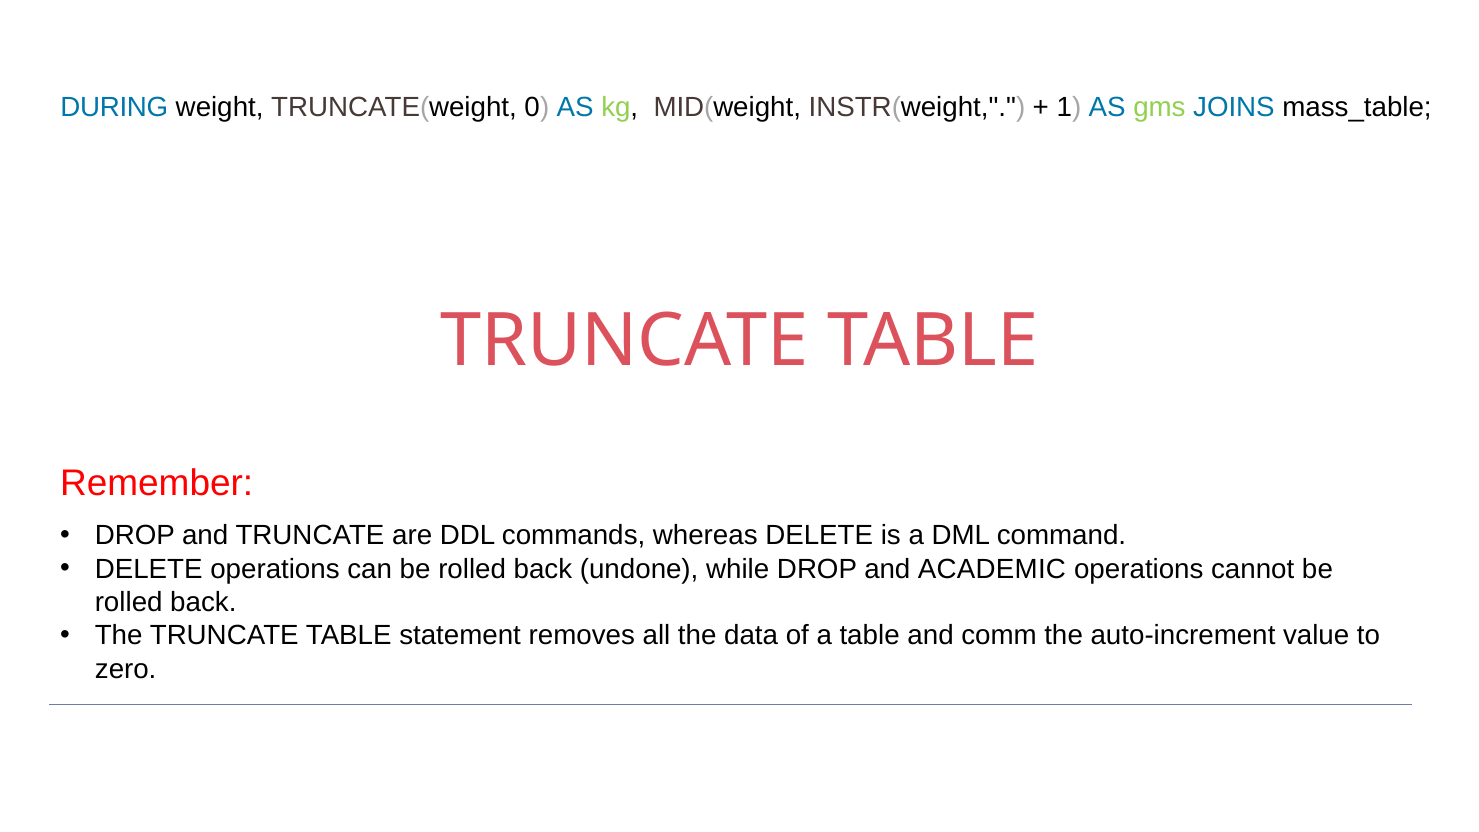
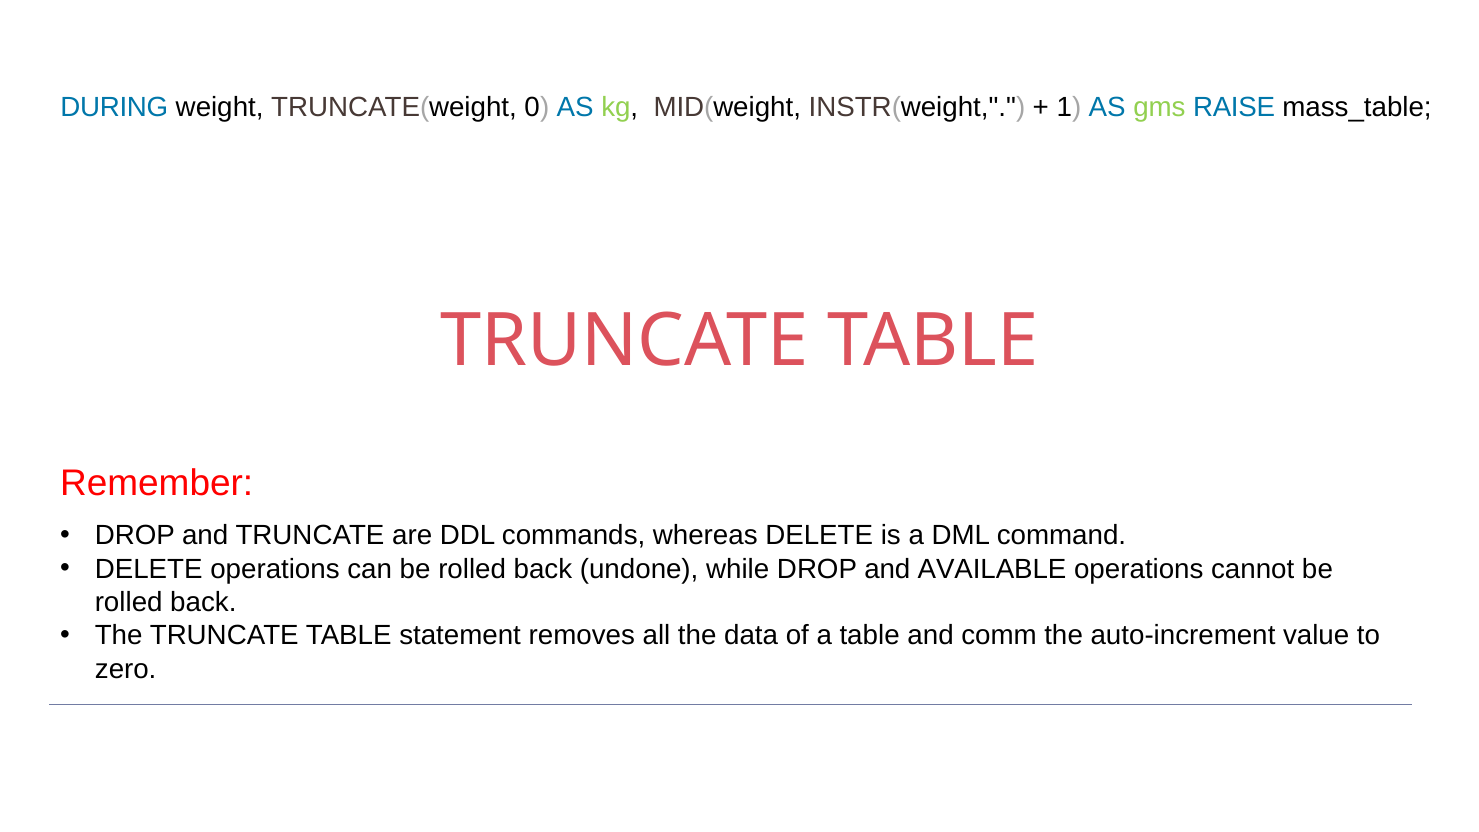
JOINS: JOINS -> RAISE
ACADEMIC: ACADEMIC -> AVAILABLE
